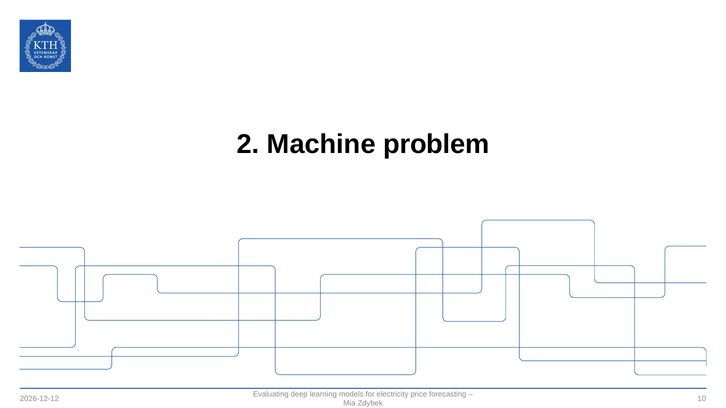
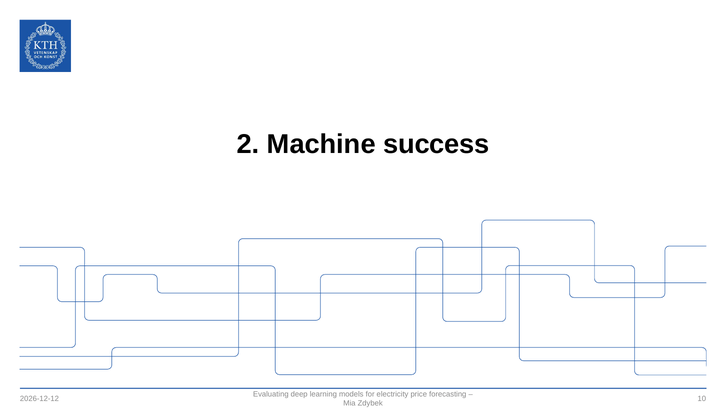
problem: problem -> success
